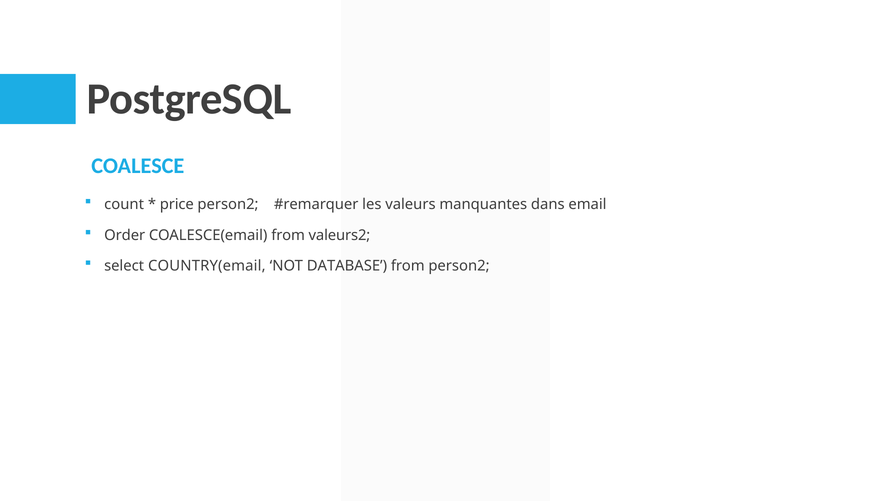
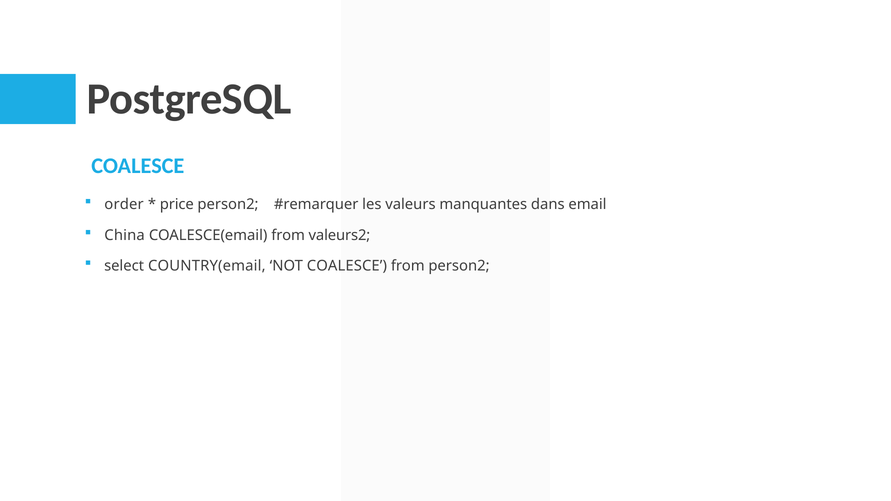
count: count -> order
Order: Order -> China
NOT DATABASE: DATABASE -> COALESCE
